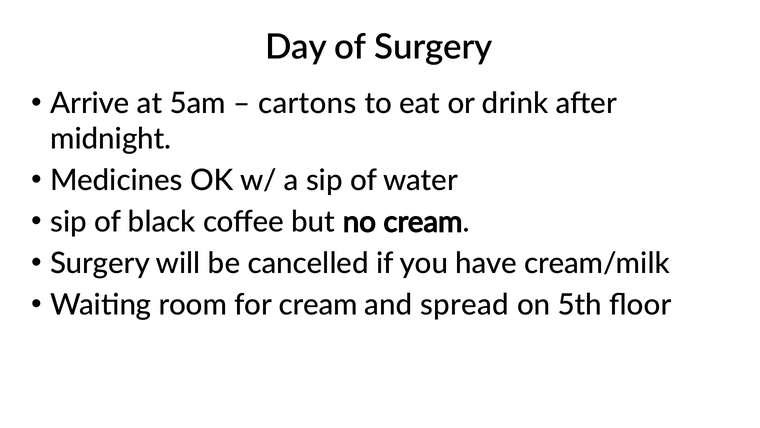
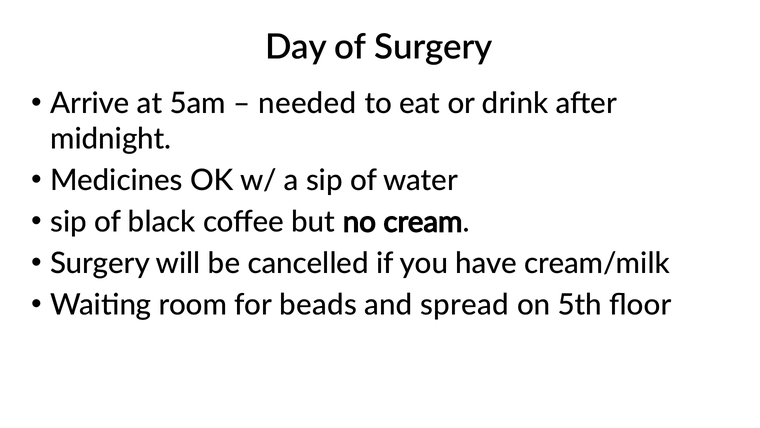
cartons: cartons -> needed
for cream: cream -> beads
